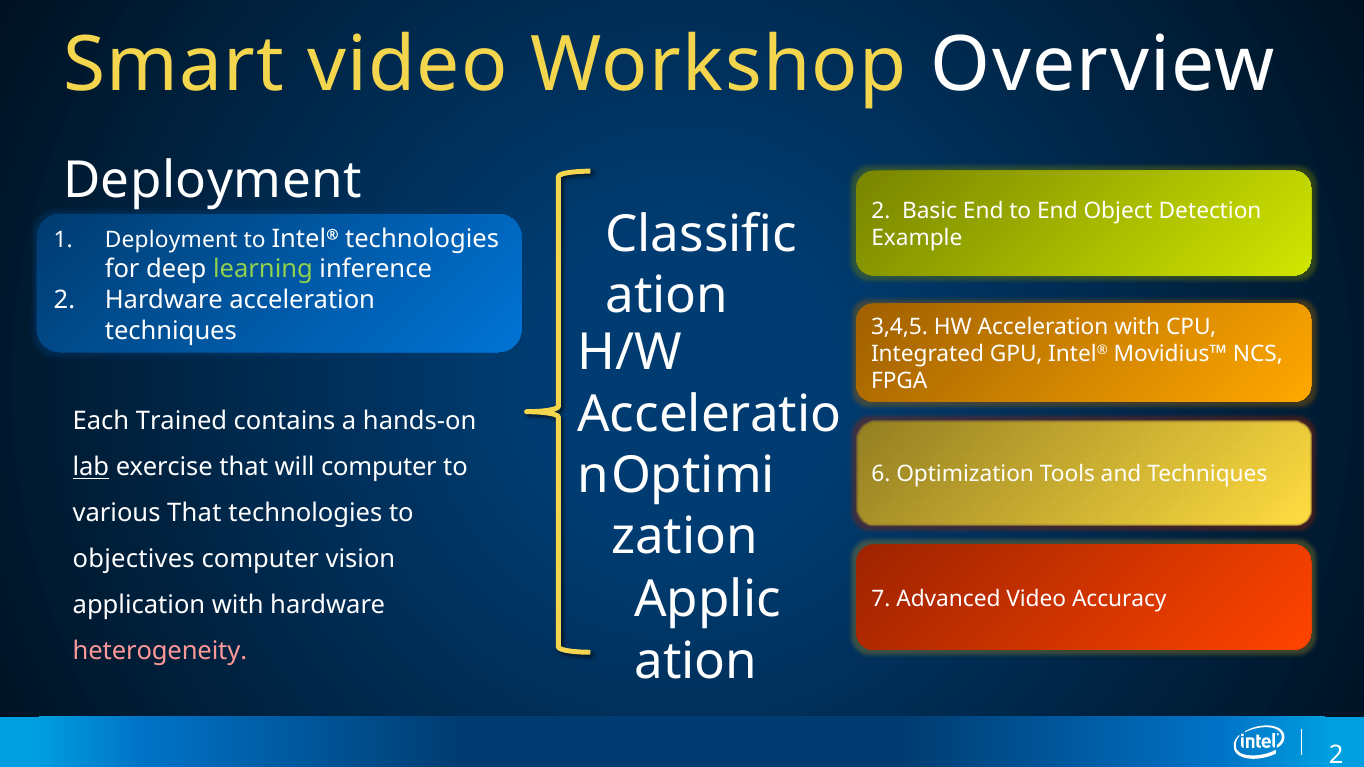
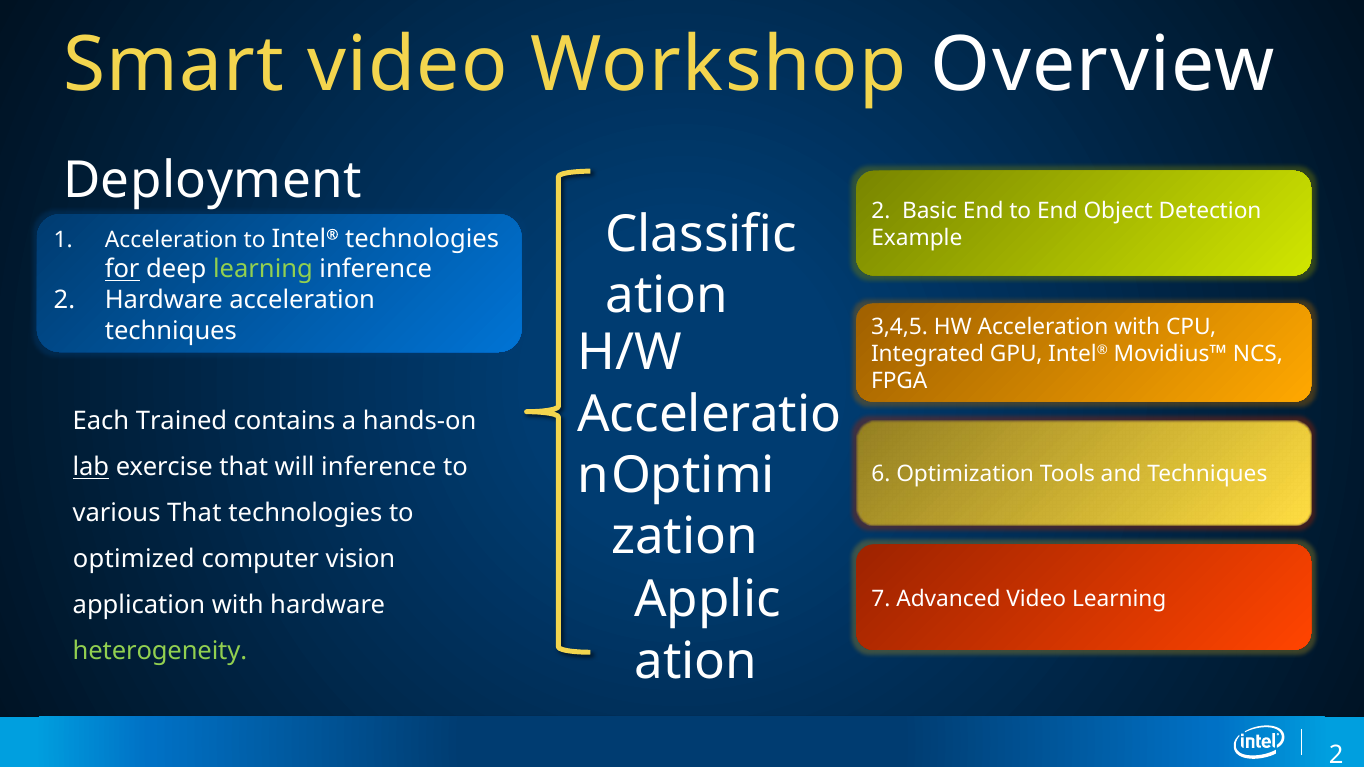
Deployment at (171, 240): Deployment -> Acceleration
for underline: none -> present
will computer: computer -> inference
objectives: objectives -> optimized
Video Accuracy: Accuracy -> Learning
heterogeneity colour: pink -> light green
